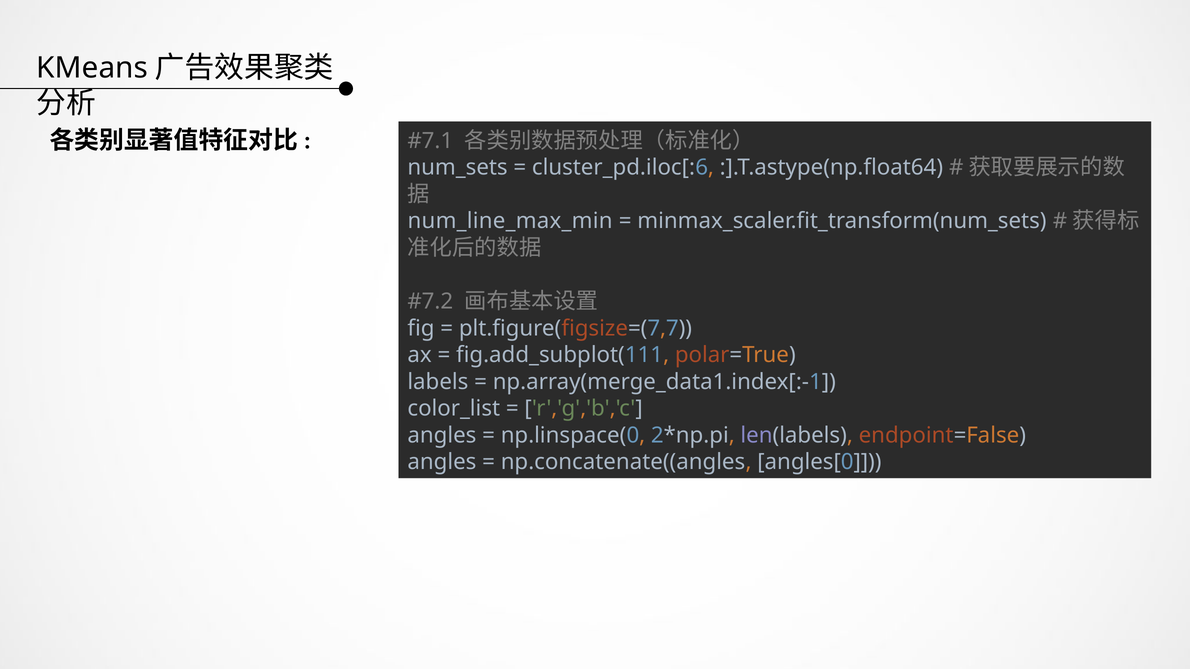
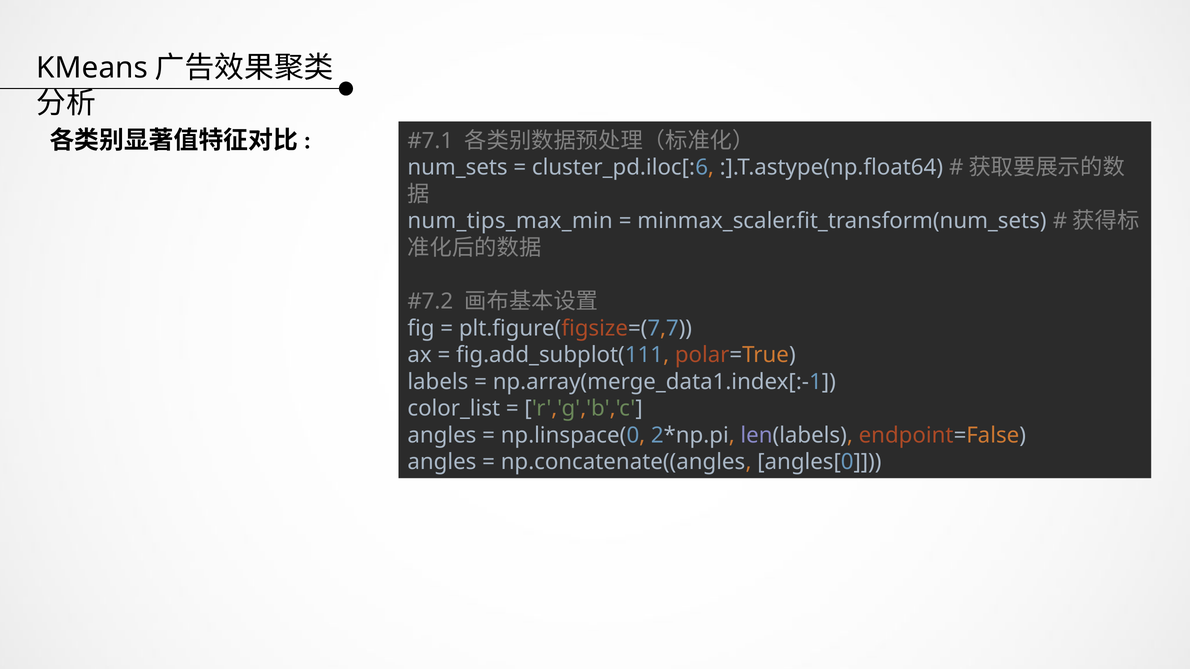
num_line_max_min: num_line_max_min -> num_tips_max_min
